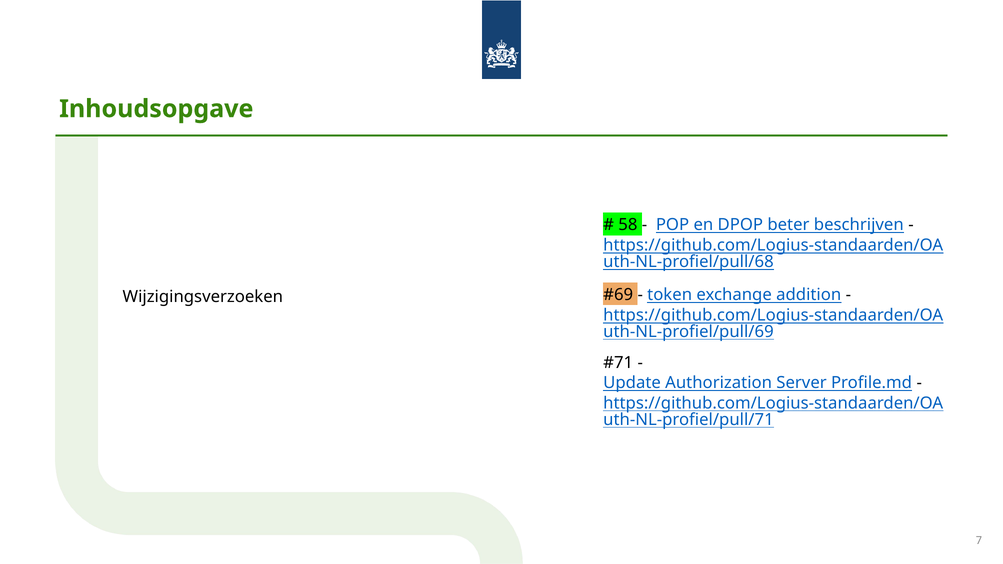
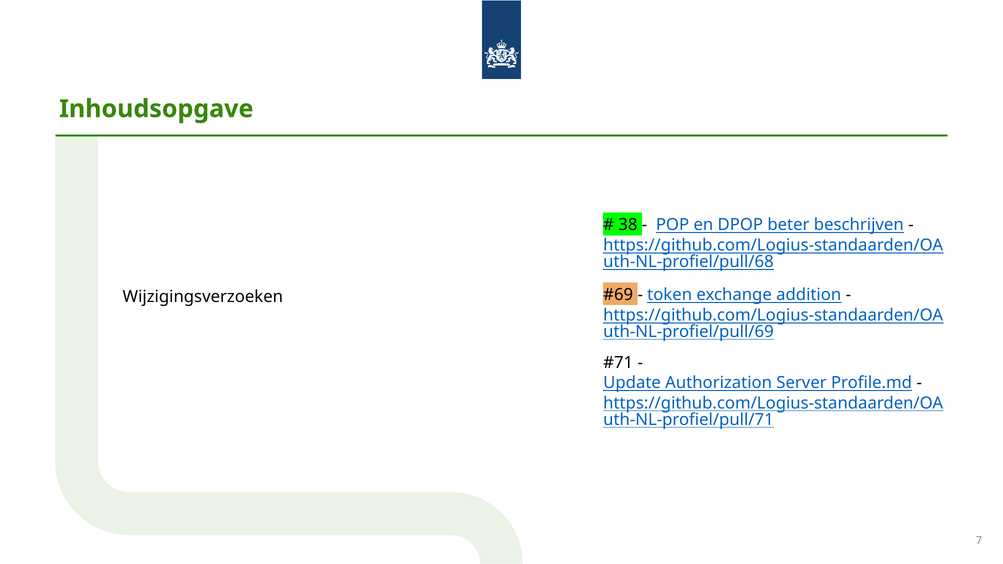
58: 58 -> 38
